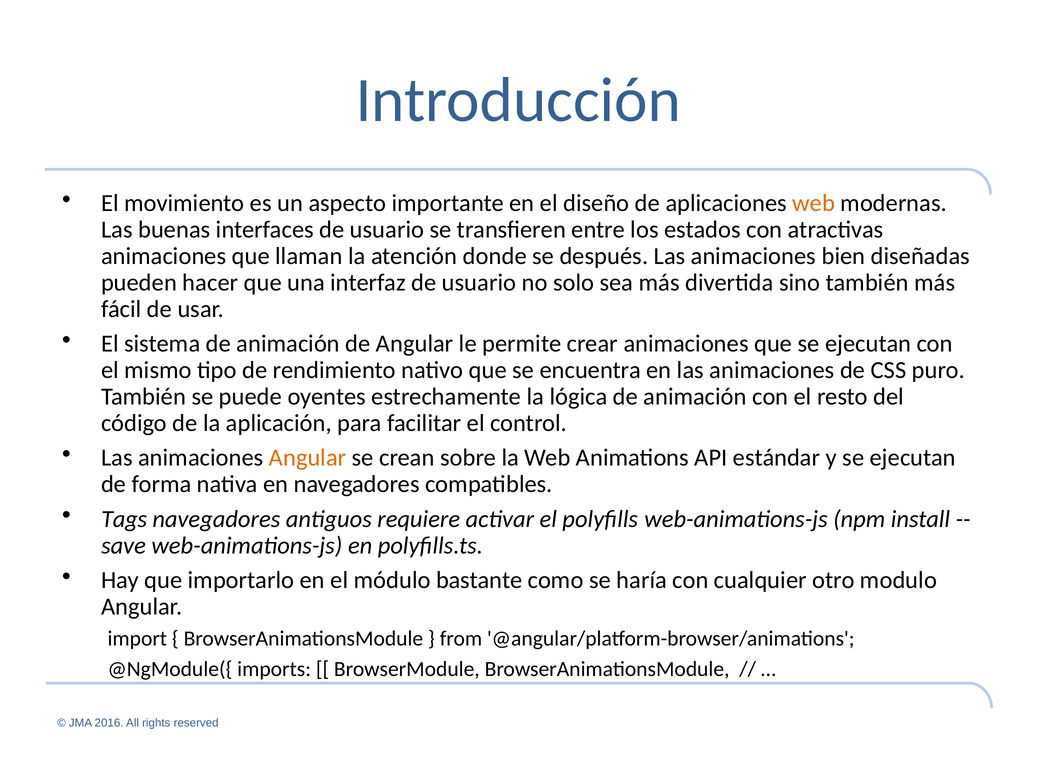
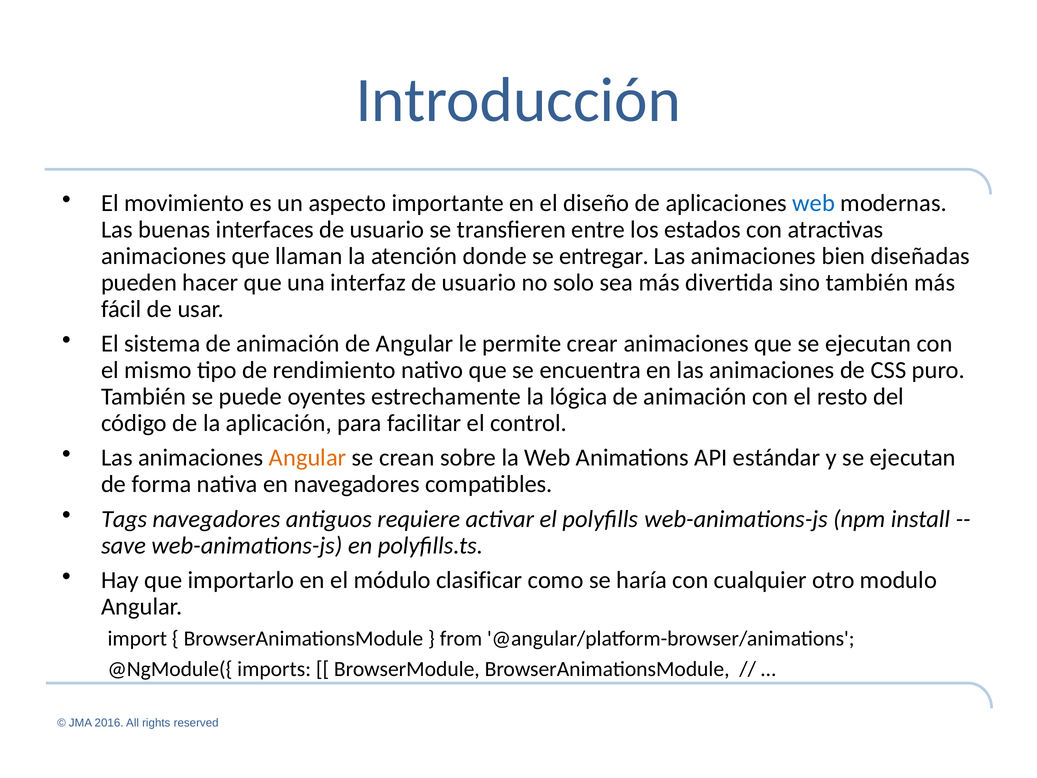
web at (814, 203) colour: orange -> blue
después: después -> entregar
bastante: bastante -> clasificar
